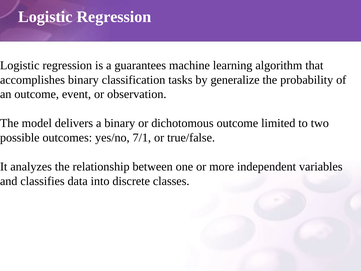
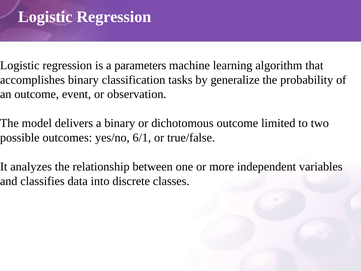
guarantees: guarantees -> parameters
7/1: 7/1 -> 6/1
